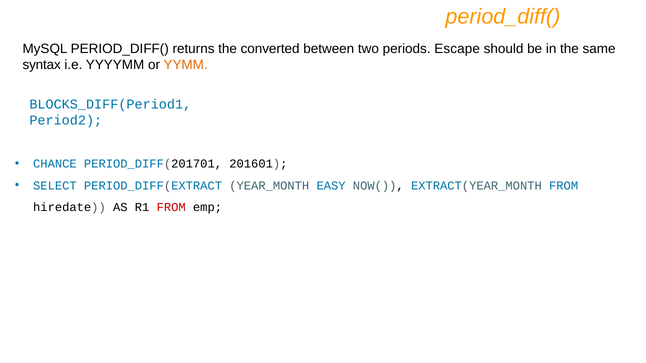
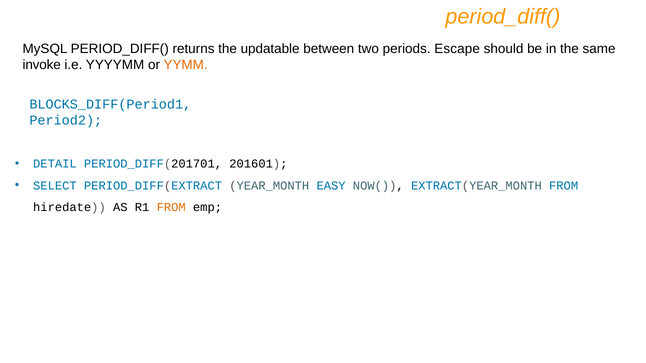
converted: converted -> updatable
syntax: syntax -> invoke
CHANCE: CHANCE -> DETAIL
FROM at (171, 208) colour: red -> orange
